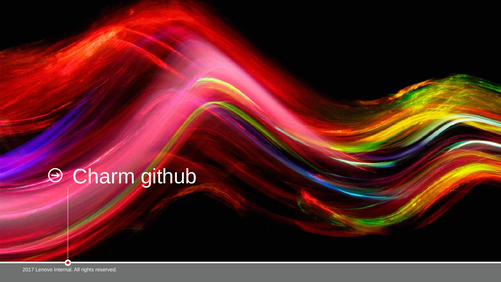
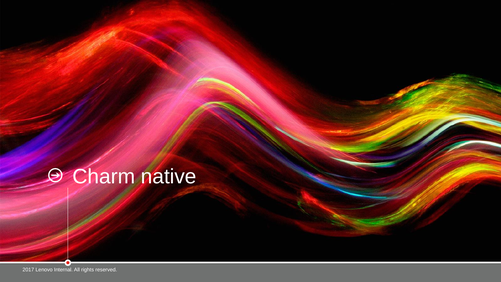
github: github -> native
